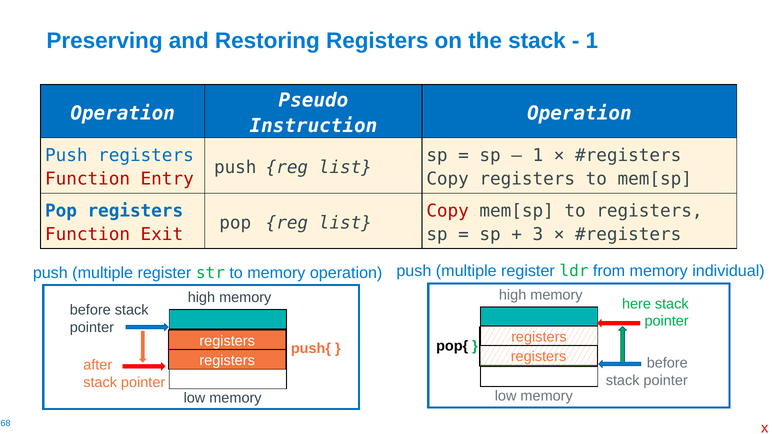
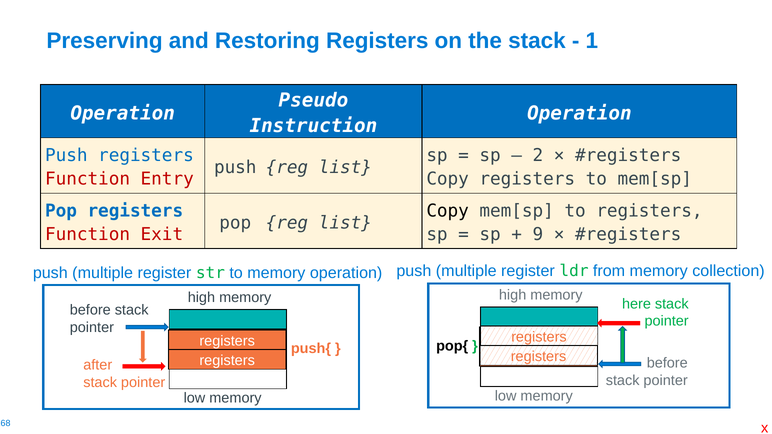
1 at (538, 156): 1 -> 2
Copy at (448, 211) colour: red -> black
3: 3 -> 9
individual: individual -> collection
